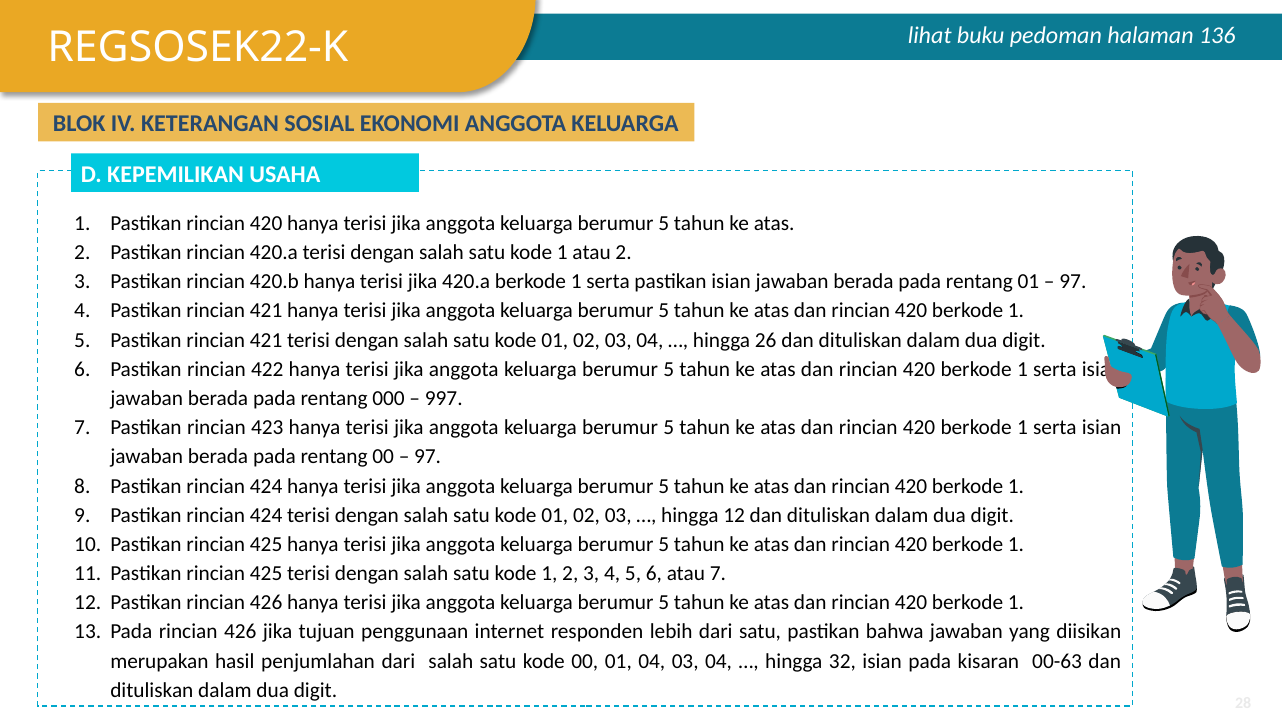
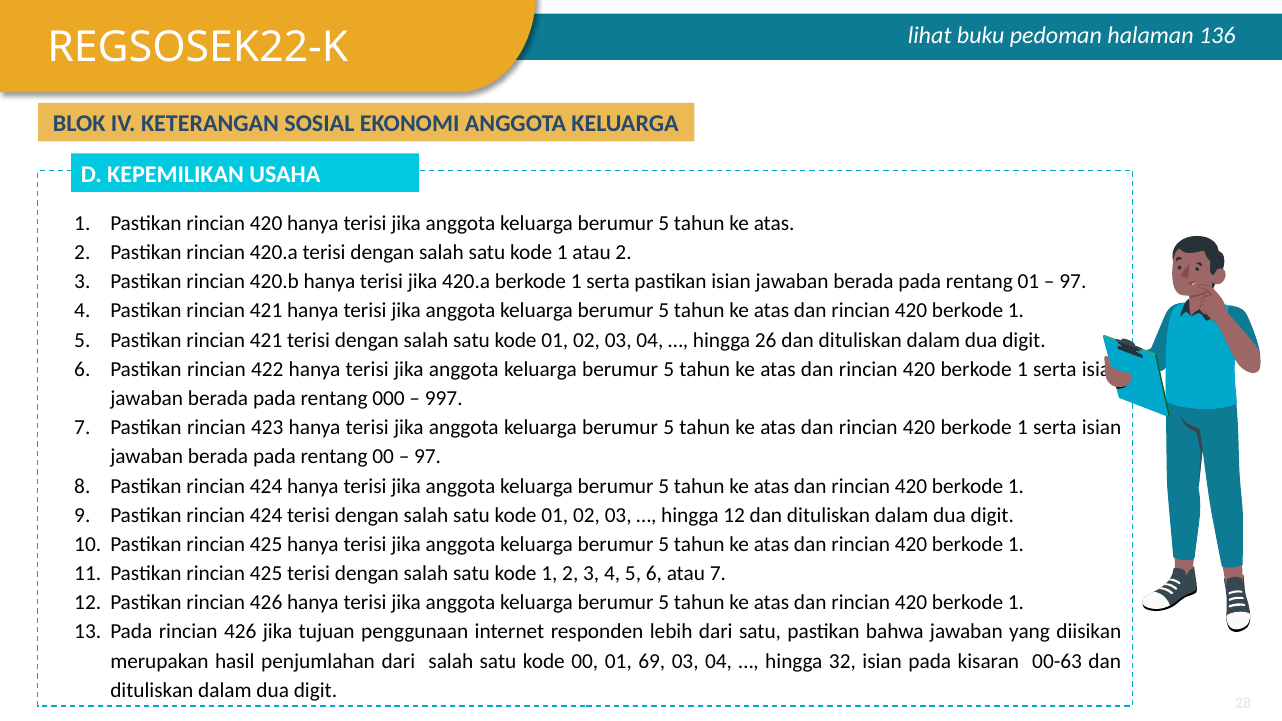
01 04: 04 -> 69
